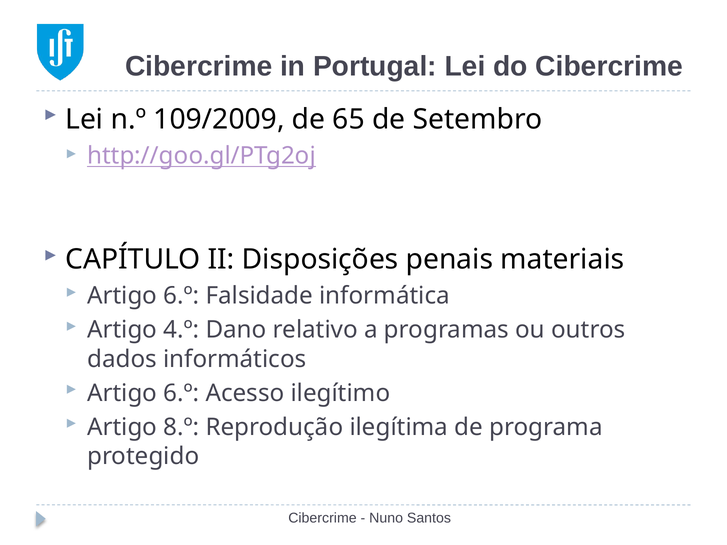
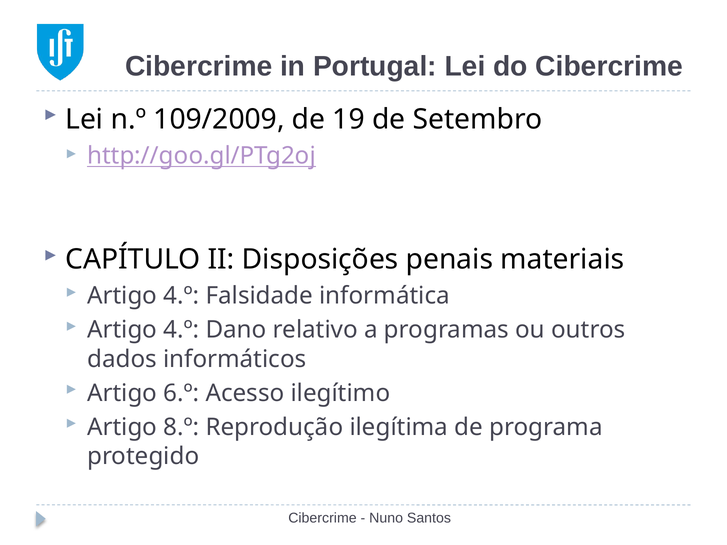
65: 65 -> 19
6.º at (181, 296): 6.º -> 4.º
